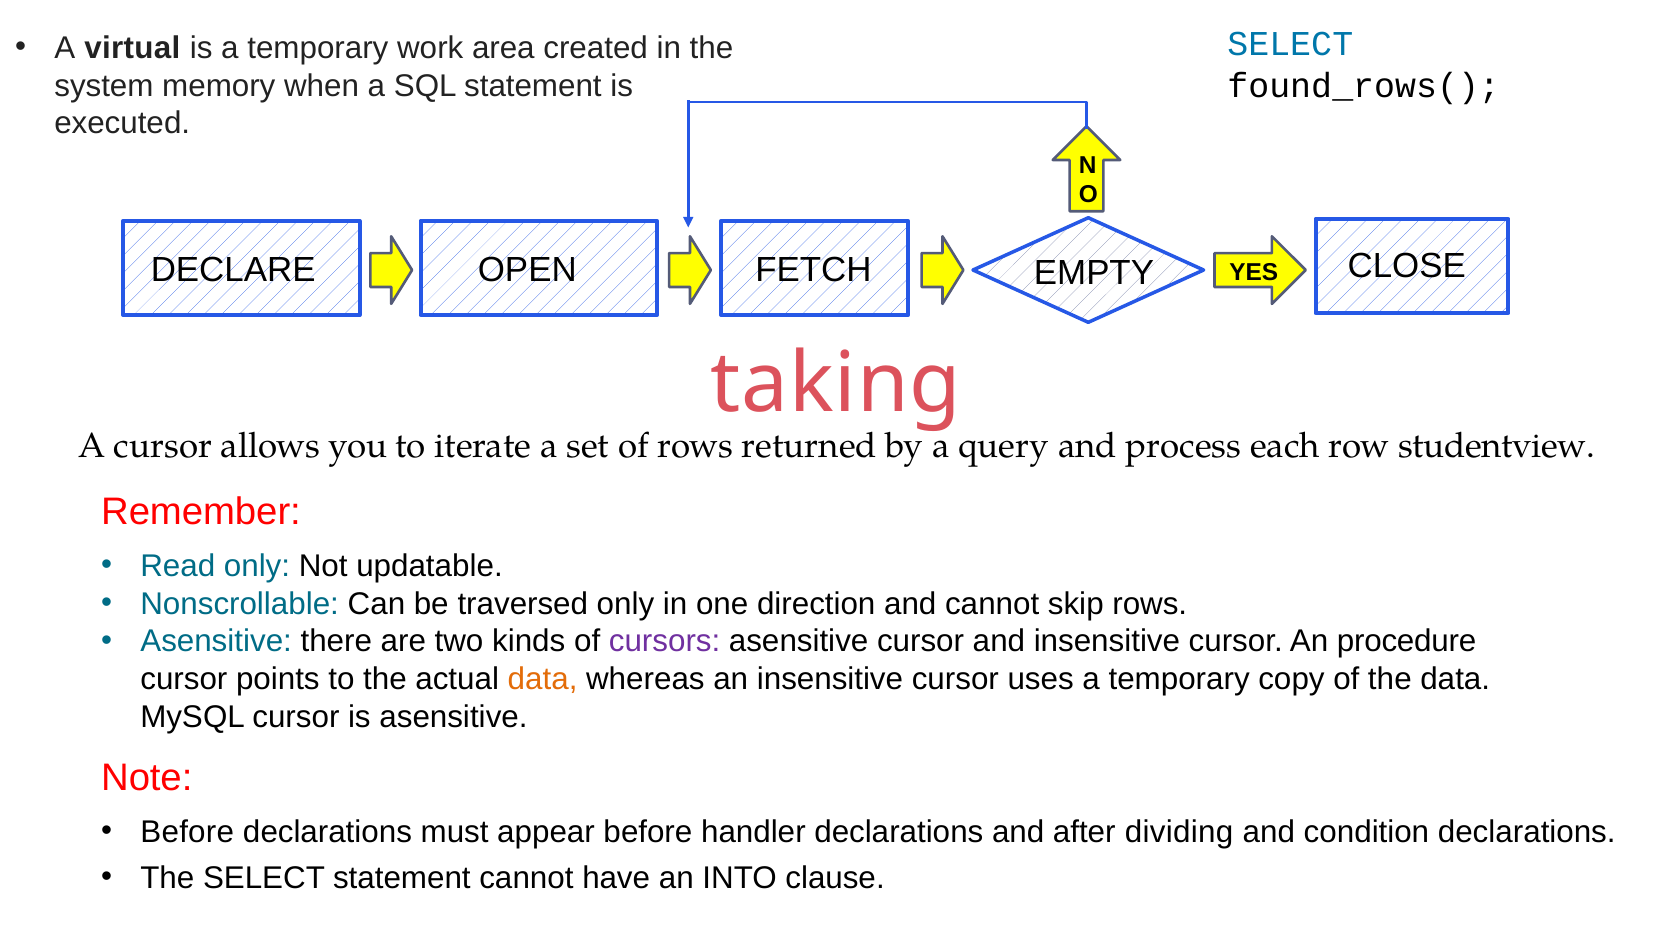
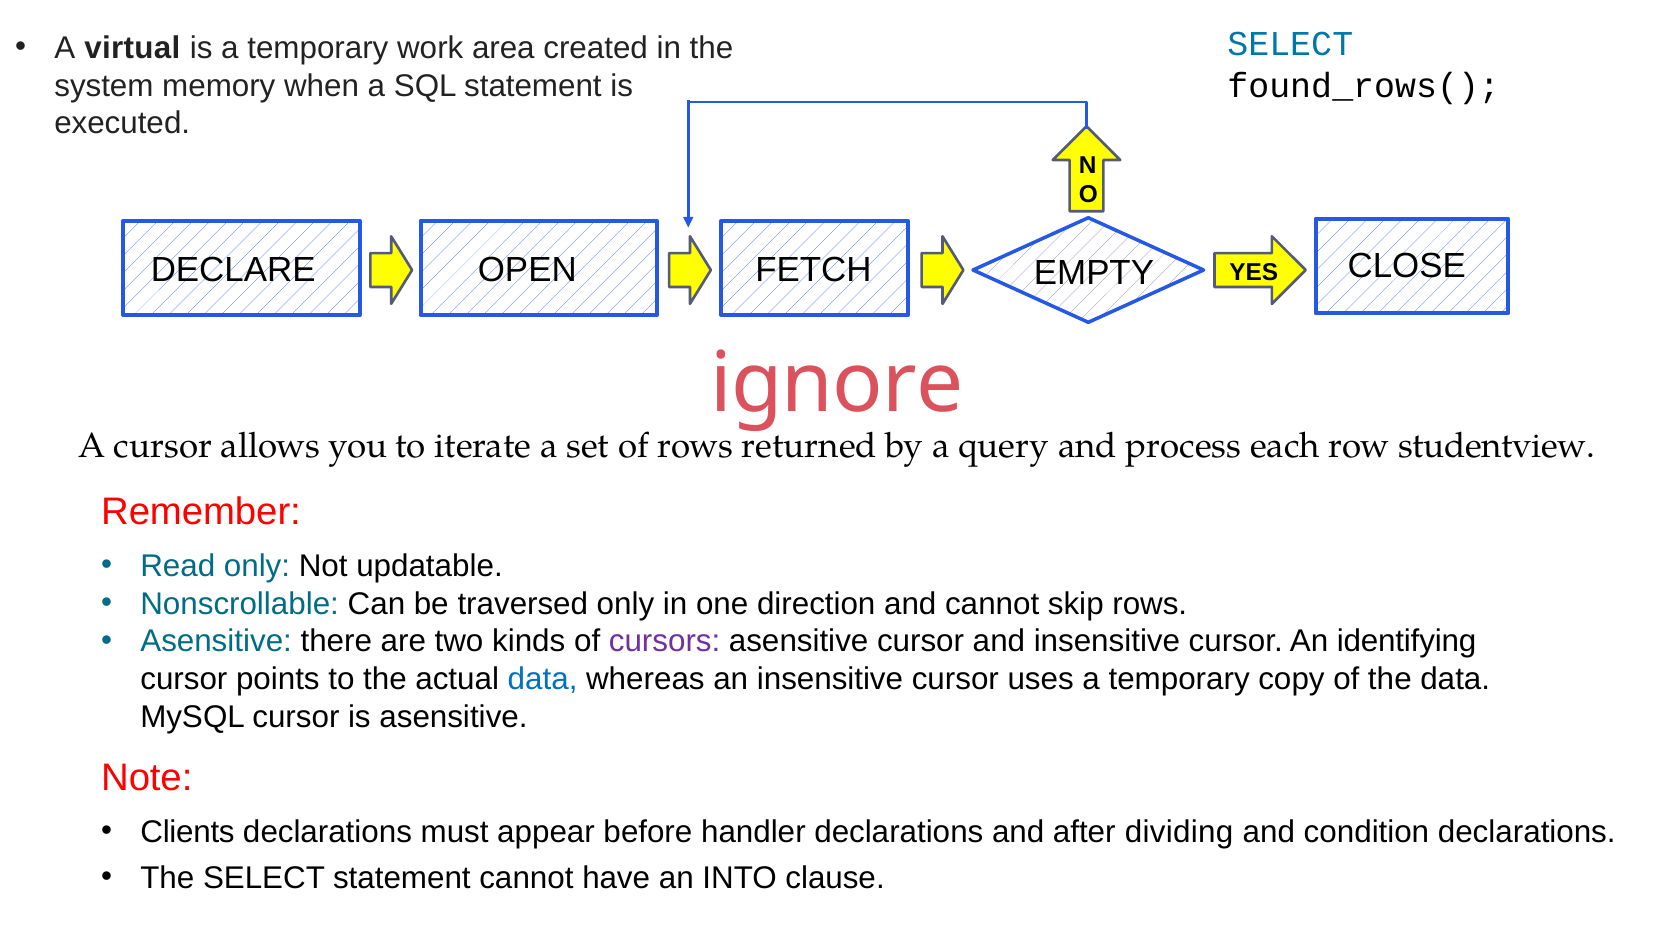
taking: taking -> ignore
procedure: procedure -> identifying
data at (543, 679) colour: orange -> blue
Before at (187, 832): Before -> Clients
